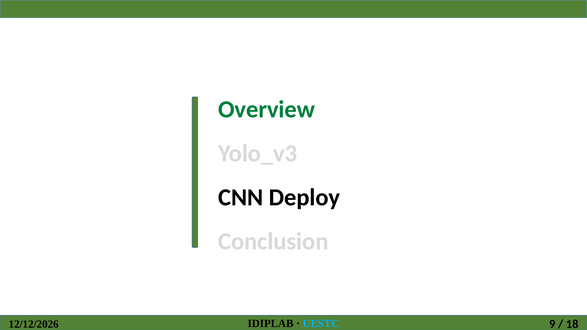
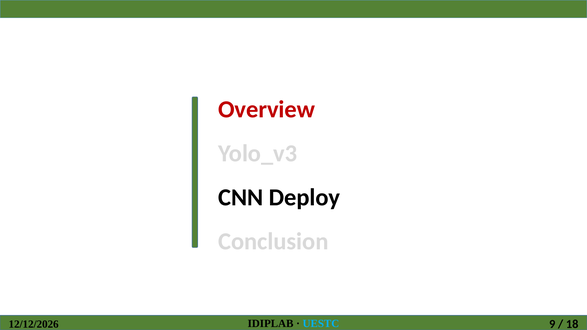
Overview colour: green -> red
